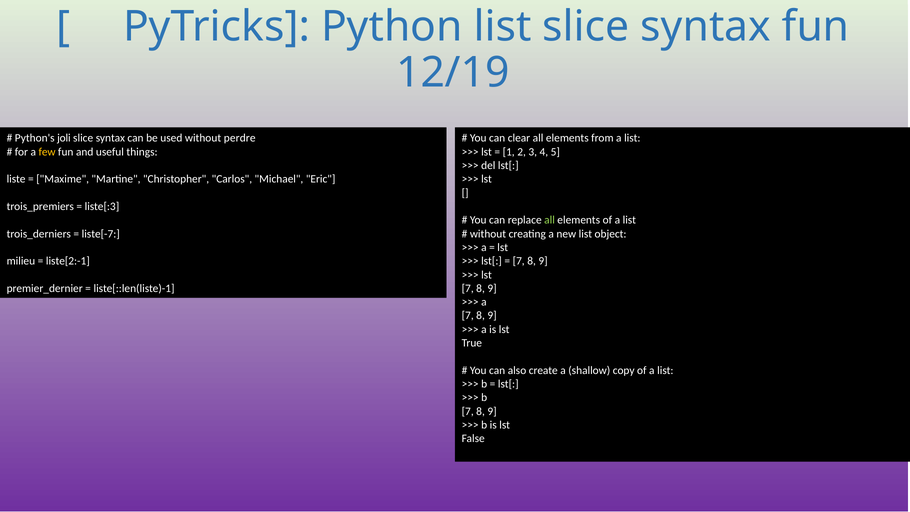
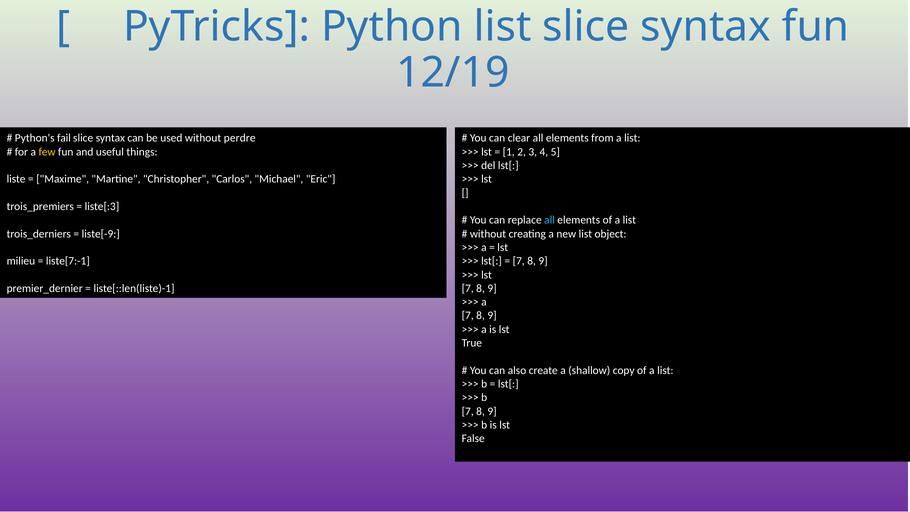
joli: joli -> fail
all at (550, 220) colour: light green -> light blue
liste[-7: liste[-7 -> liste[-9
liste[2:-1: liste[2:-1 -> liste[7:-1
